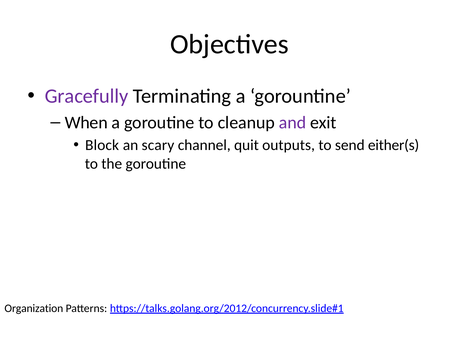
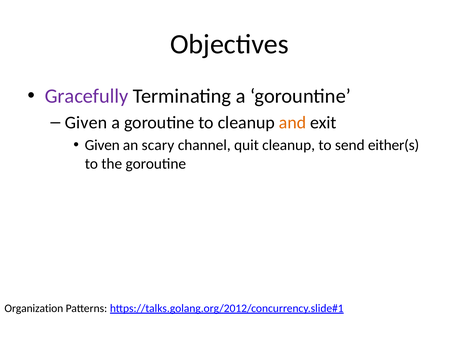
When at (86, 123): When -> Given
and colour: purple -> orange
Block at (102, 145): Block -> Given
quit outputs: outputs -> cleanup
